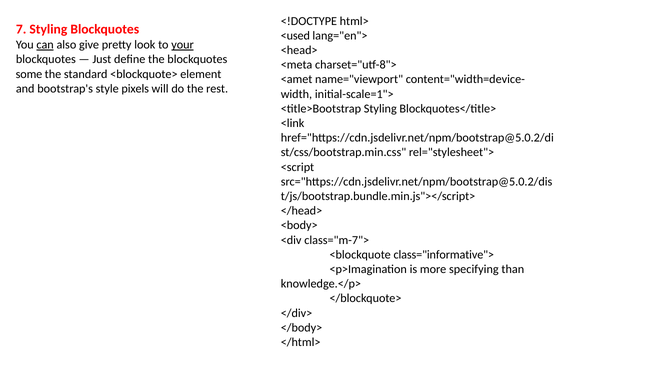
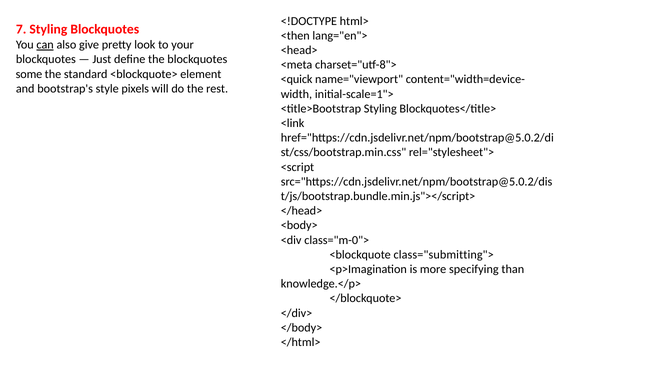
<used: <used -> <then
your underline: present -> none
<amet: <amet -> <quick
class="m-7">: class="m-7"> -> class="m-0">
class="informative">: class="informative"> -> class="submitting">
